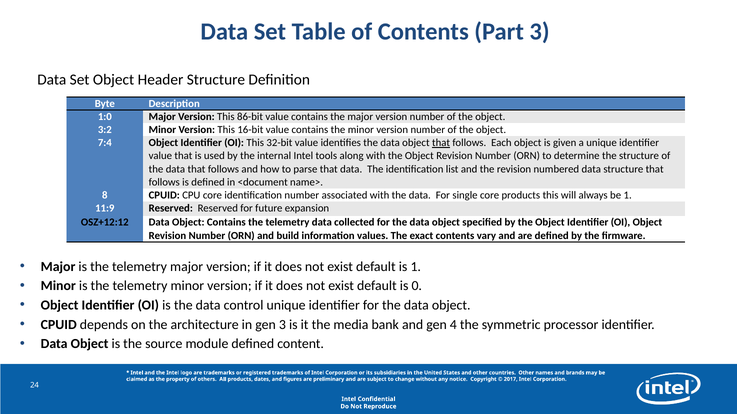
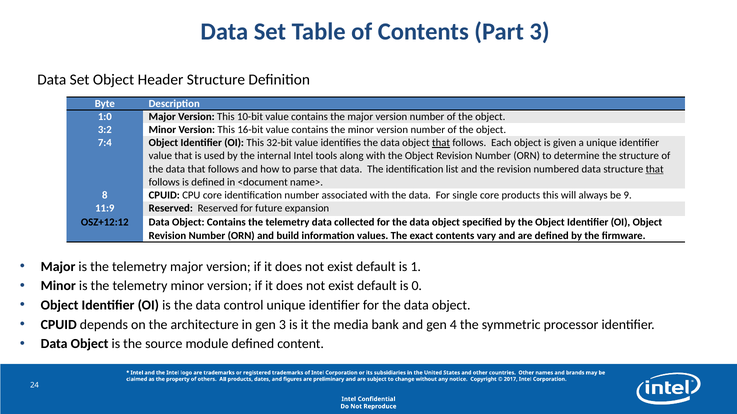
86-bit: 86-bit -> 10-bit
that at (655, 169) underline: none -> present
be 1: 1 -> 9
